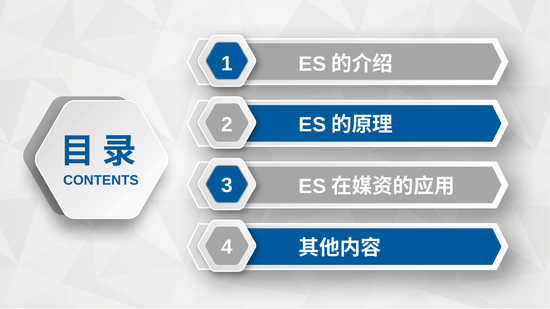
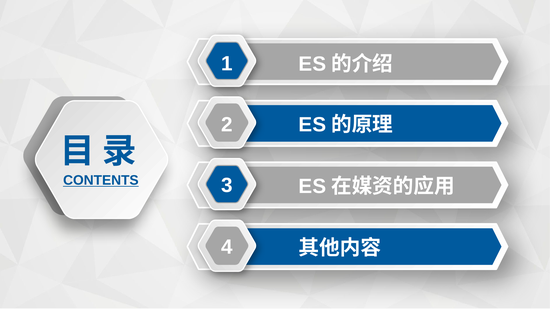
CONTENTS underline: none -> present
